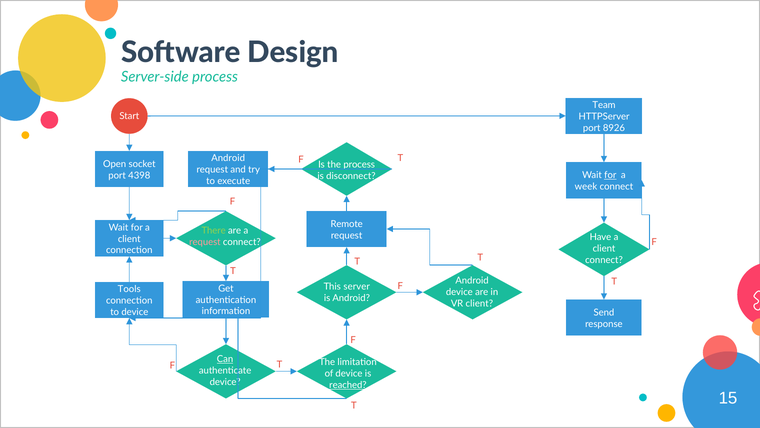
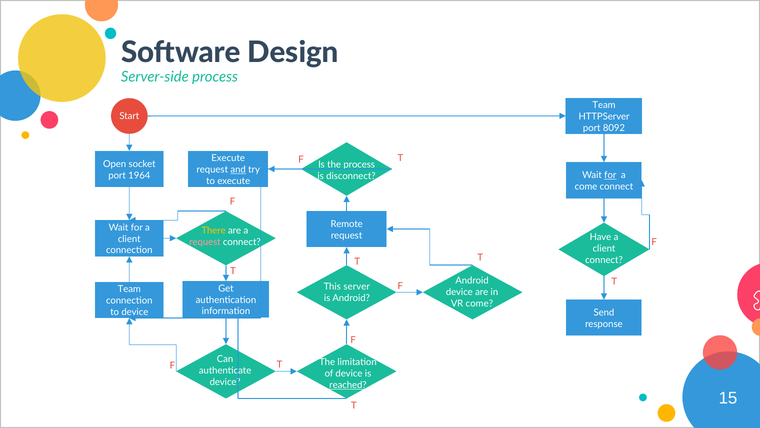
8926: 8926 -> 8092
Android at (228, 158): Android -> Execute
and underline: none -> present
4398: 4398 -> 1964
week at (586, 186): week -> come
There colour: light green -> yellow
Tools at (129, 289): Tools -> Team
VR client: client -> come
Can underline: present -> none
